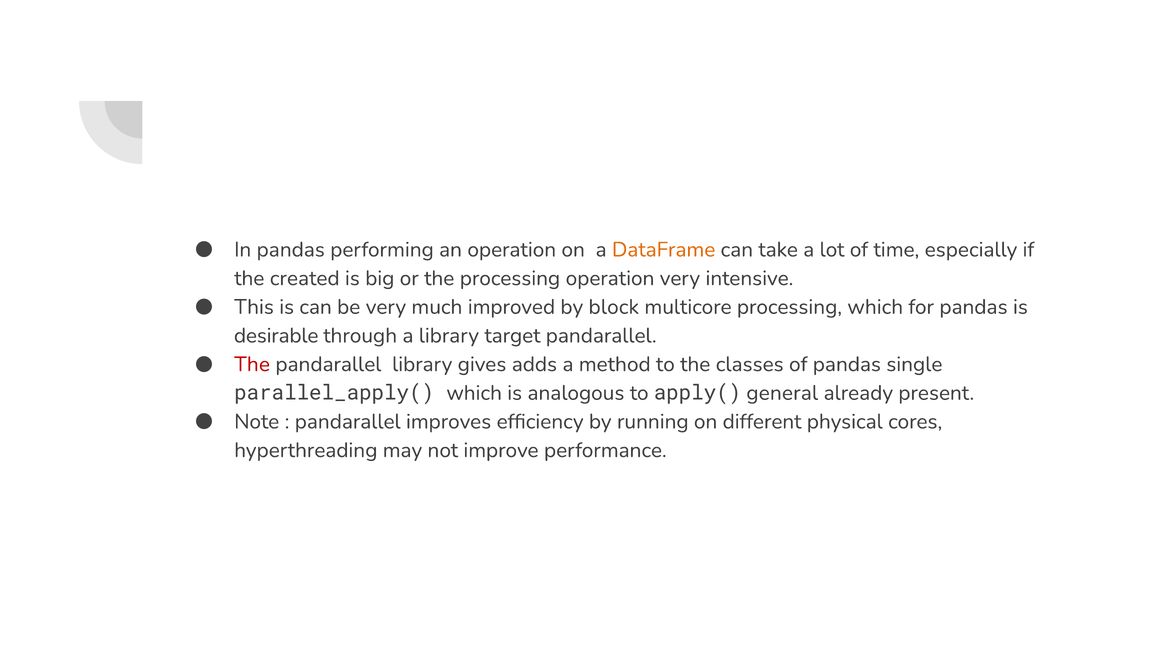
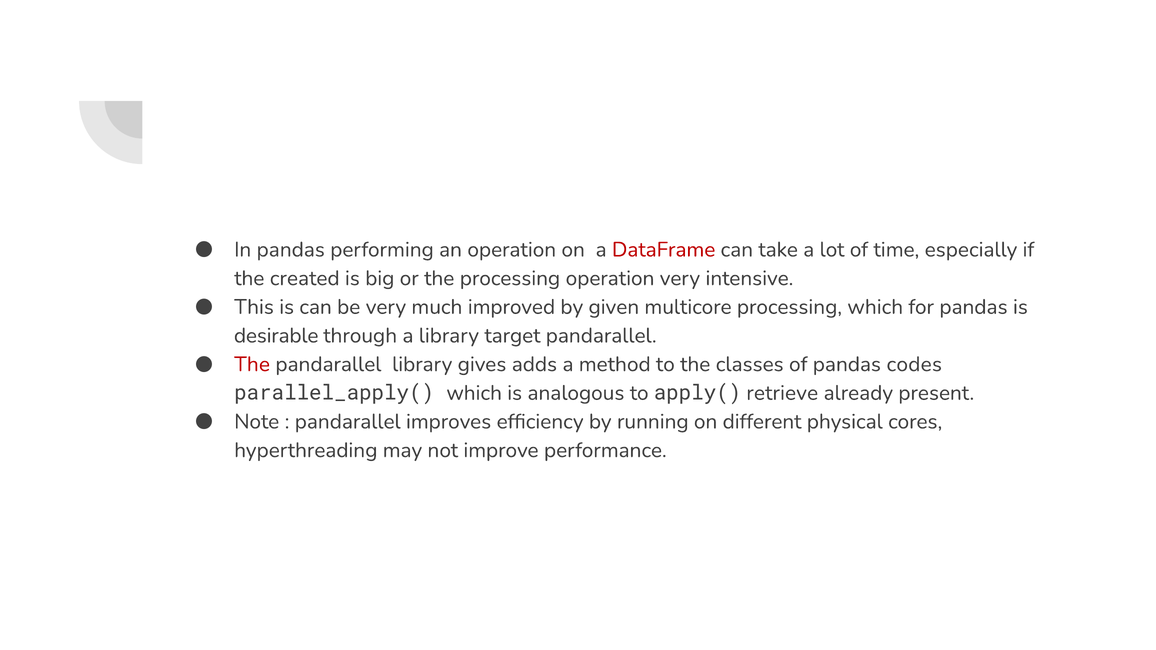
DataFrame colour: orange -> red
block: block -> given
single: single -> codes
general: general -> retrieve
